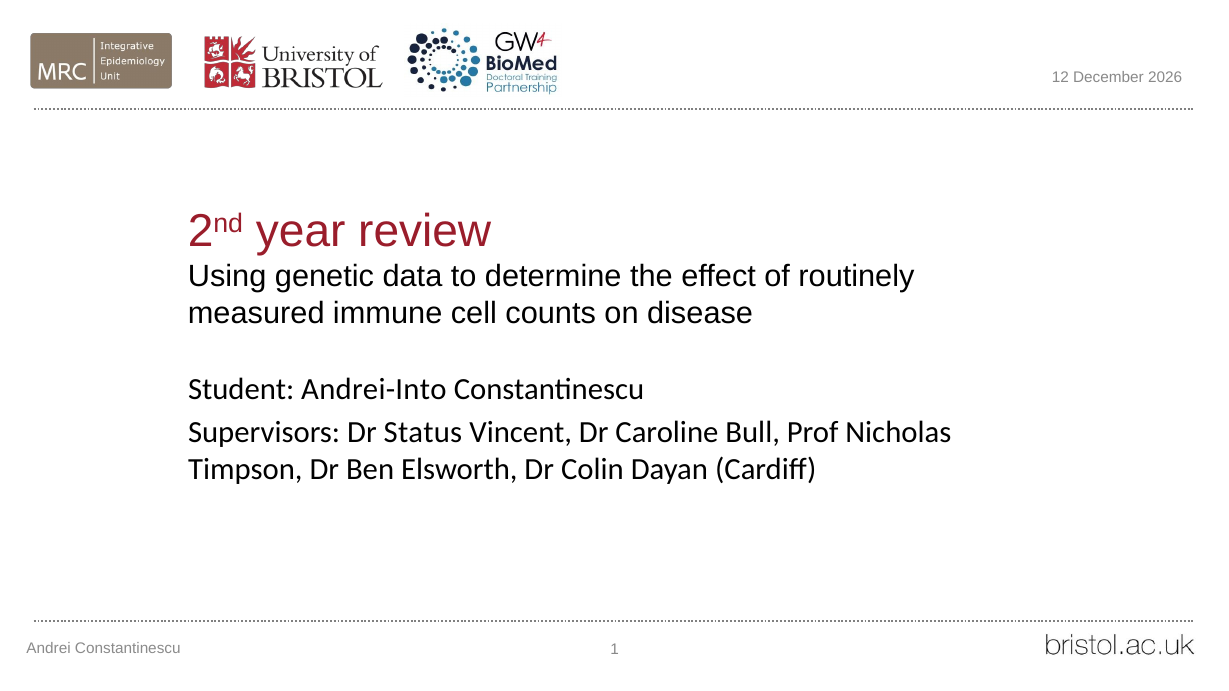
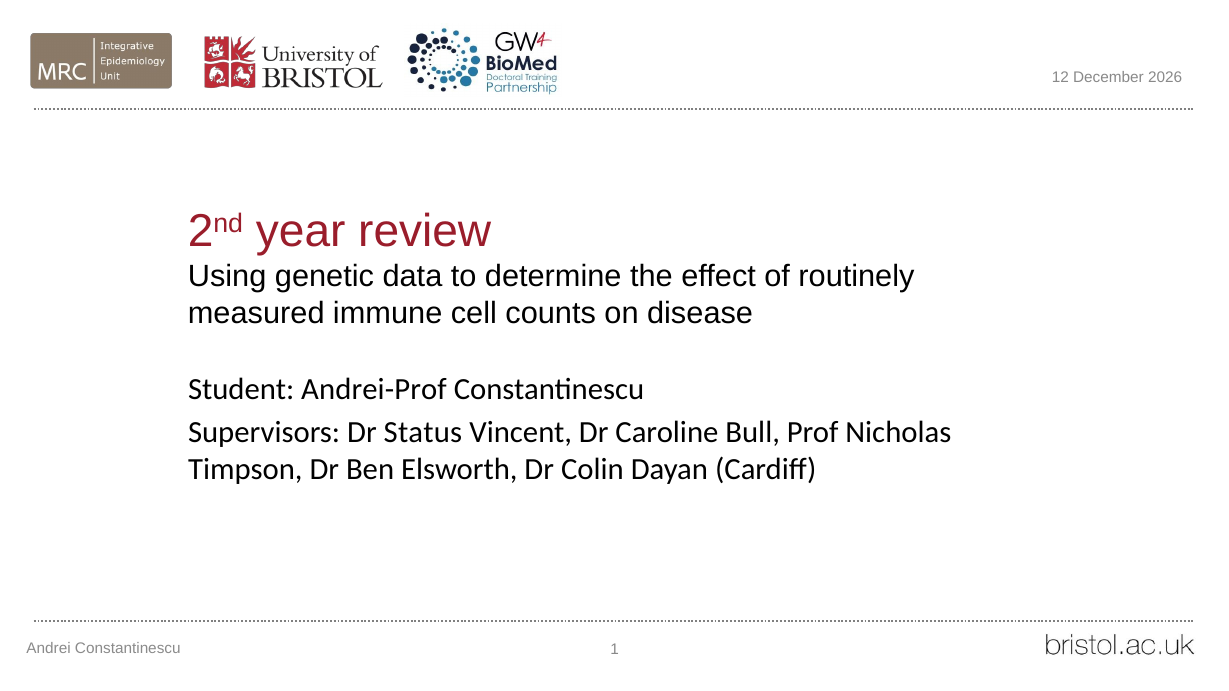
Andrei-Into: Andrei-Into -> Andrei-Prof
